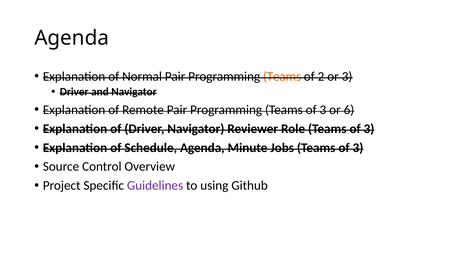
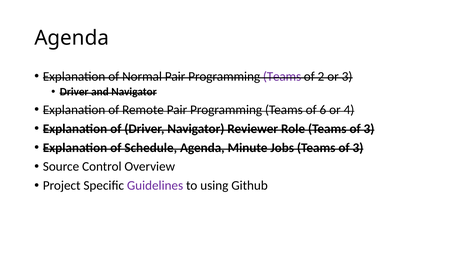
Teams at (282, 76) colour: orange -> purple
Programming Teams of 3: 3 -> 6
6: 6 -> 4
